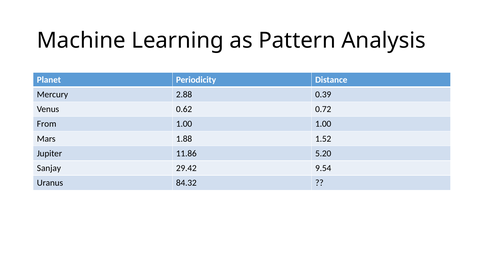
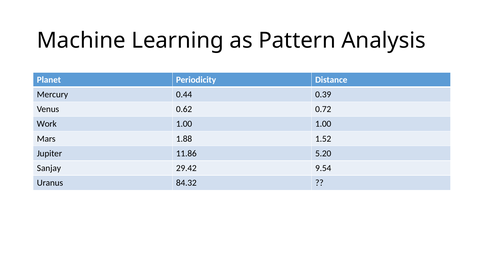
2.88: 2.88 -> 0.44
From: From -> Work
